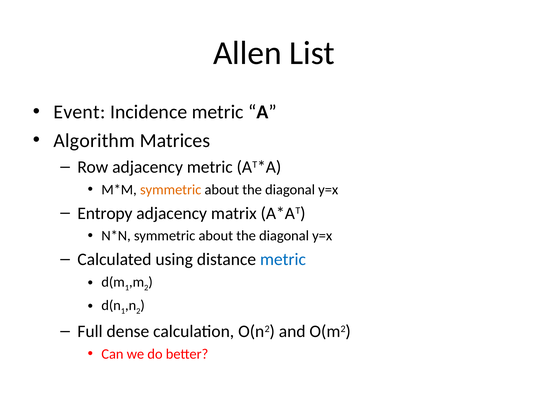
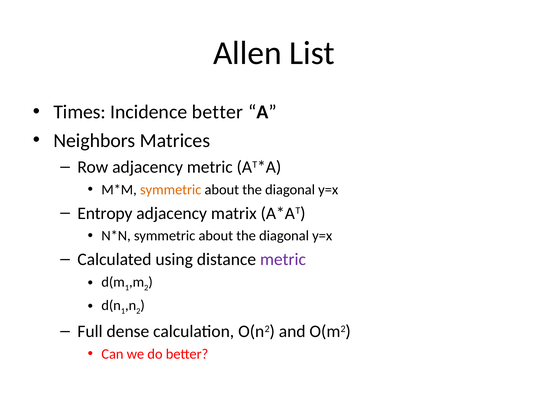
Event: Event -> Times
Incidence metric: metric -> better
Algorithm: Algorithm -> Neighbors
metric at (283, 259) colour: blue -> purple
